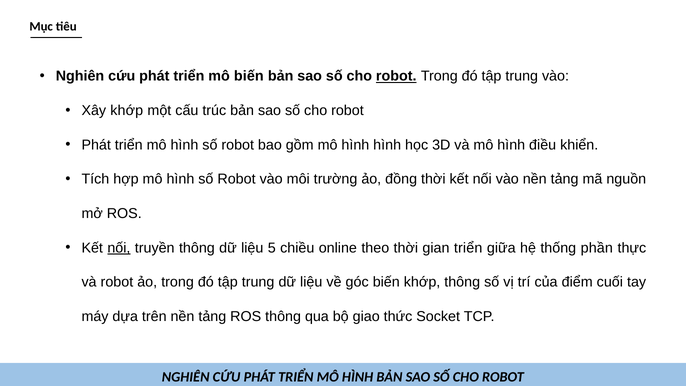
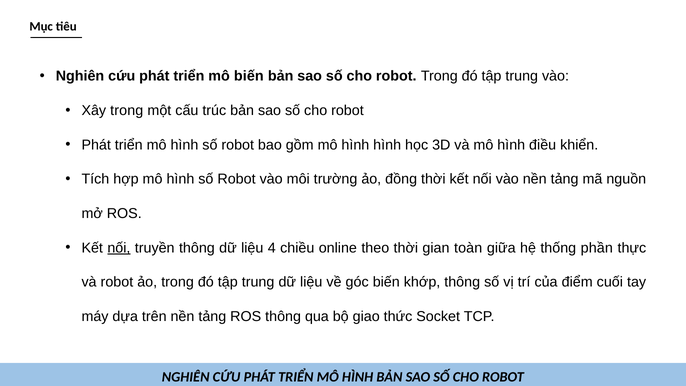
robot at (396, 76) underline: present -> none
Xây khớp: khớp -> trong
5: 5 -> 4
gian triển: triển -> toàn
